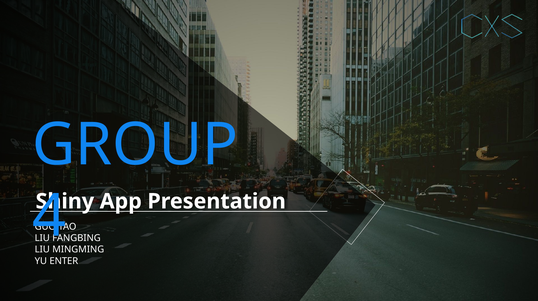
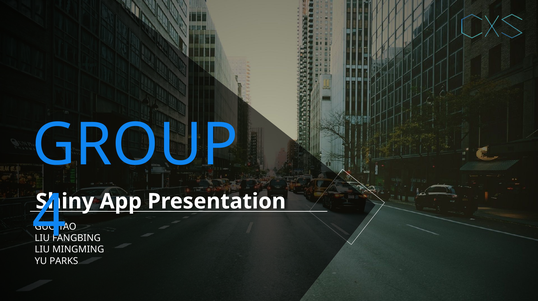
ENTER: ENTER -> PARKS
